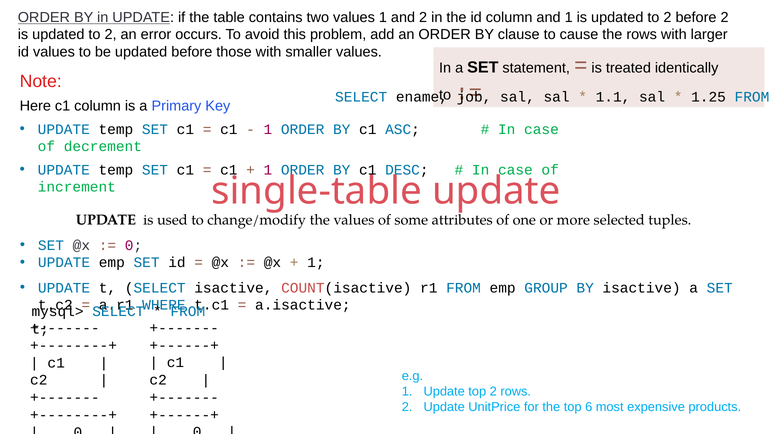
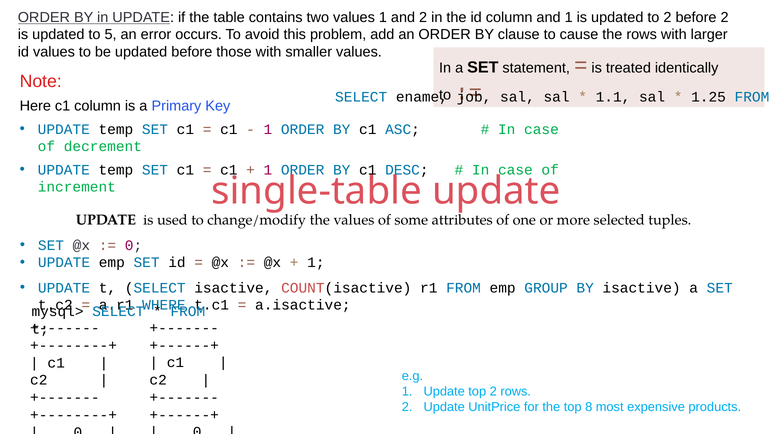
2 at (111, 35): 2 -> 5
top 6: 6 -> 8
